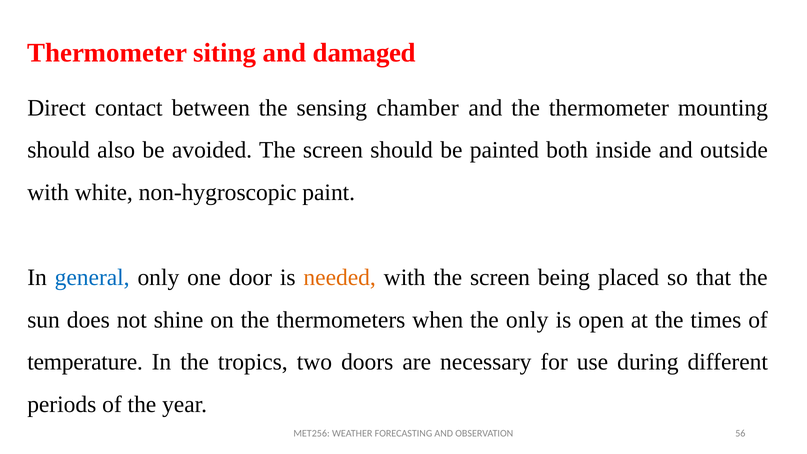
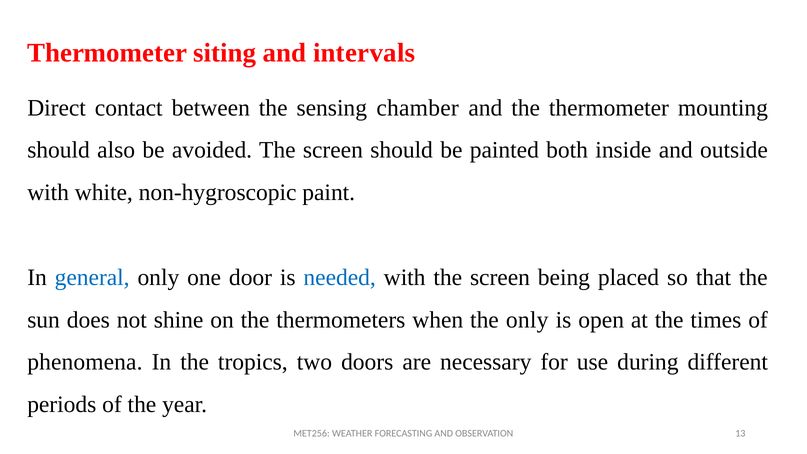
damaged: damaged -> intervals
needed colour: orange -> blue
temperature: temperature -> phenomena
56: 56 -> 13
